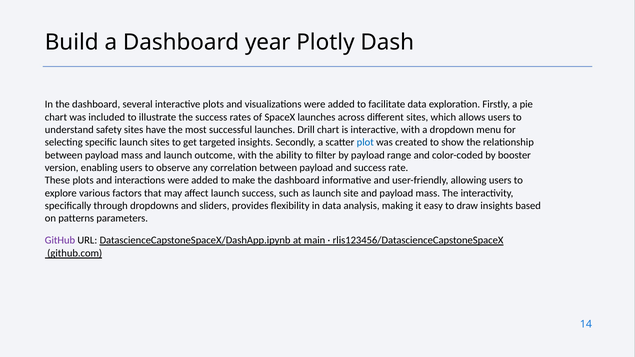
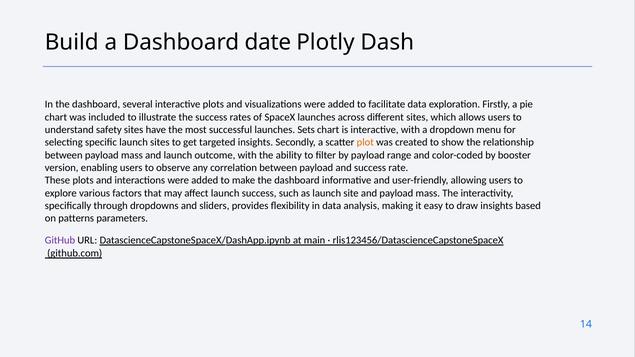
year: year -> date
Drill: Drill -> Sets
plot colour: blue -> orange
